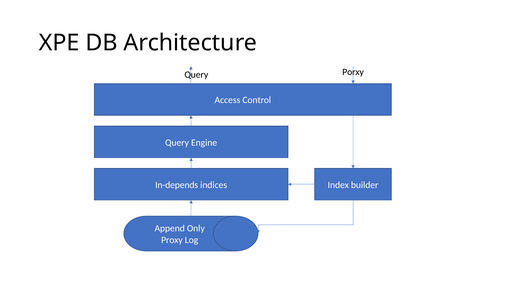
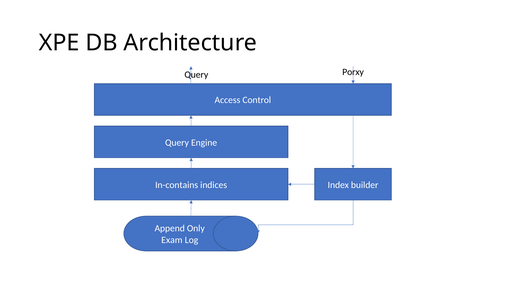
In-depends: In-depends -> In-contains
Proxy: Proxy -> Exam
